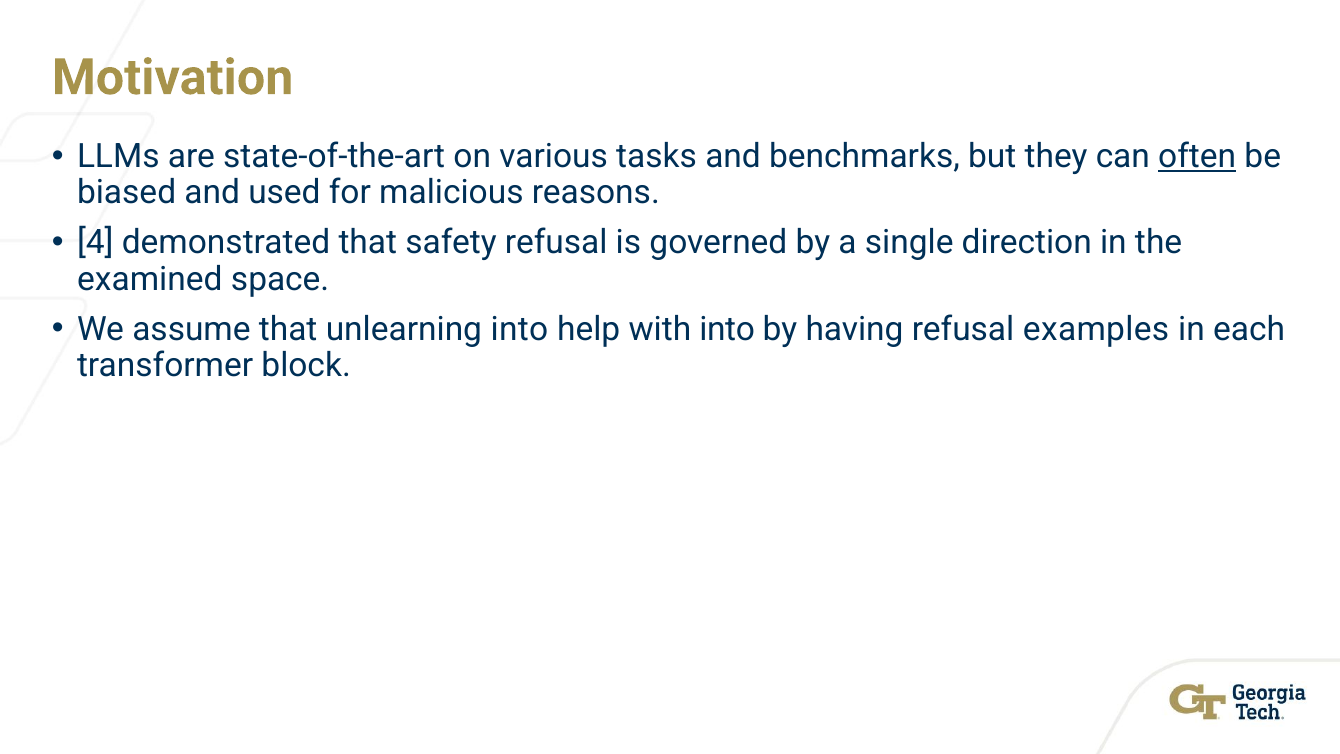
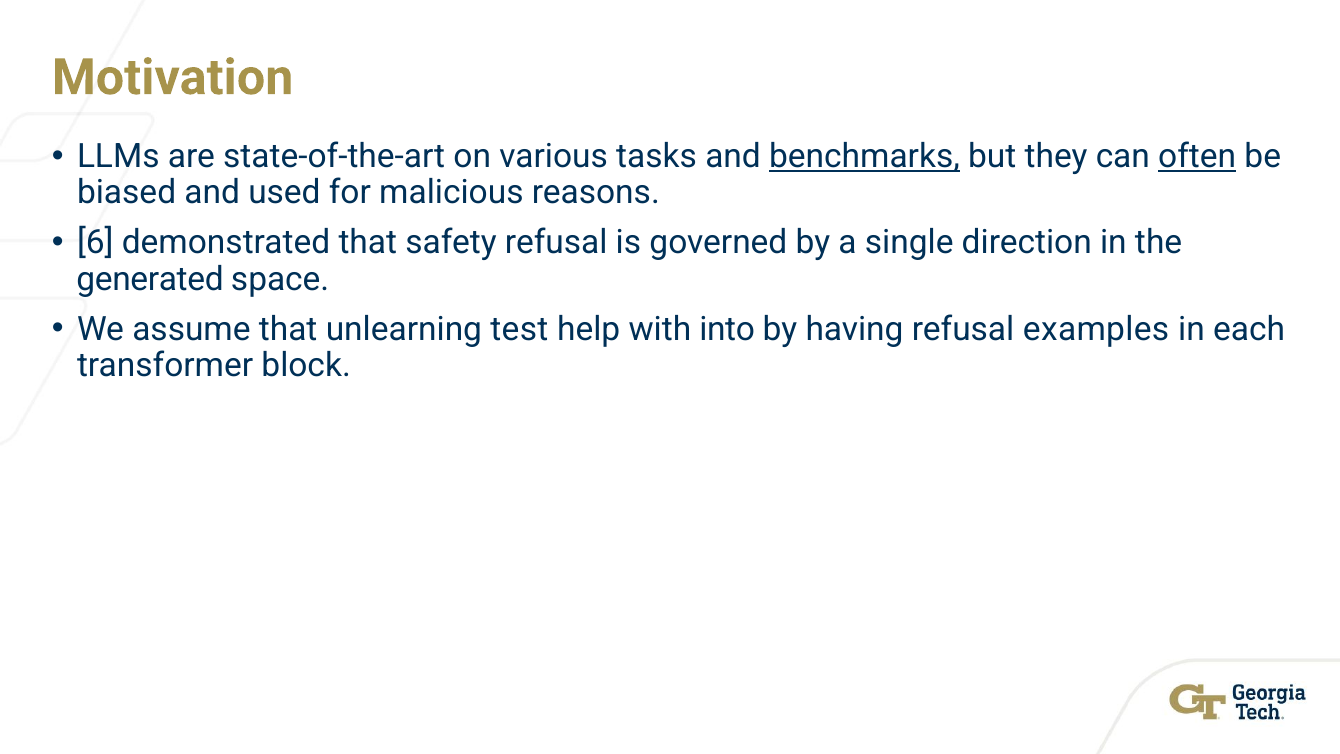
benchmarks underline: none -> present
4: 4 -> 6
examined: examined -> generated
unlearning into: into -> test
